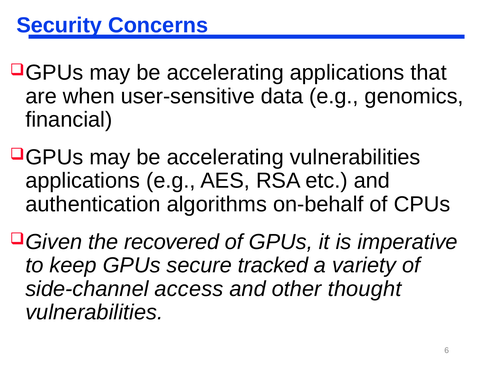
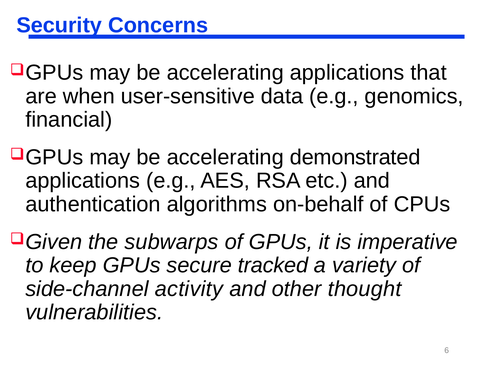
accelerating vulnerabilities: vulnerabilities -> demonstrated
recovered: recovered -> subwarps
access: access -> activity
